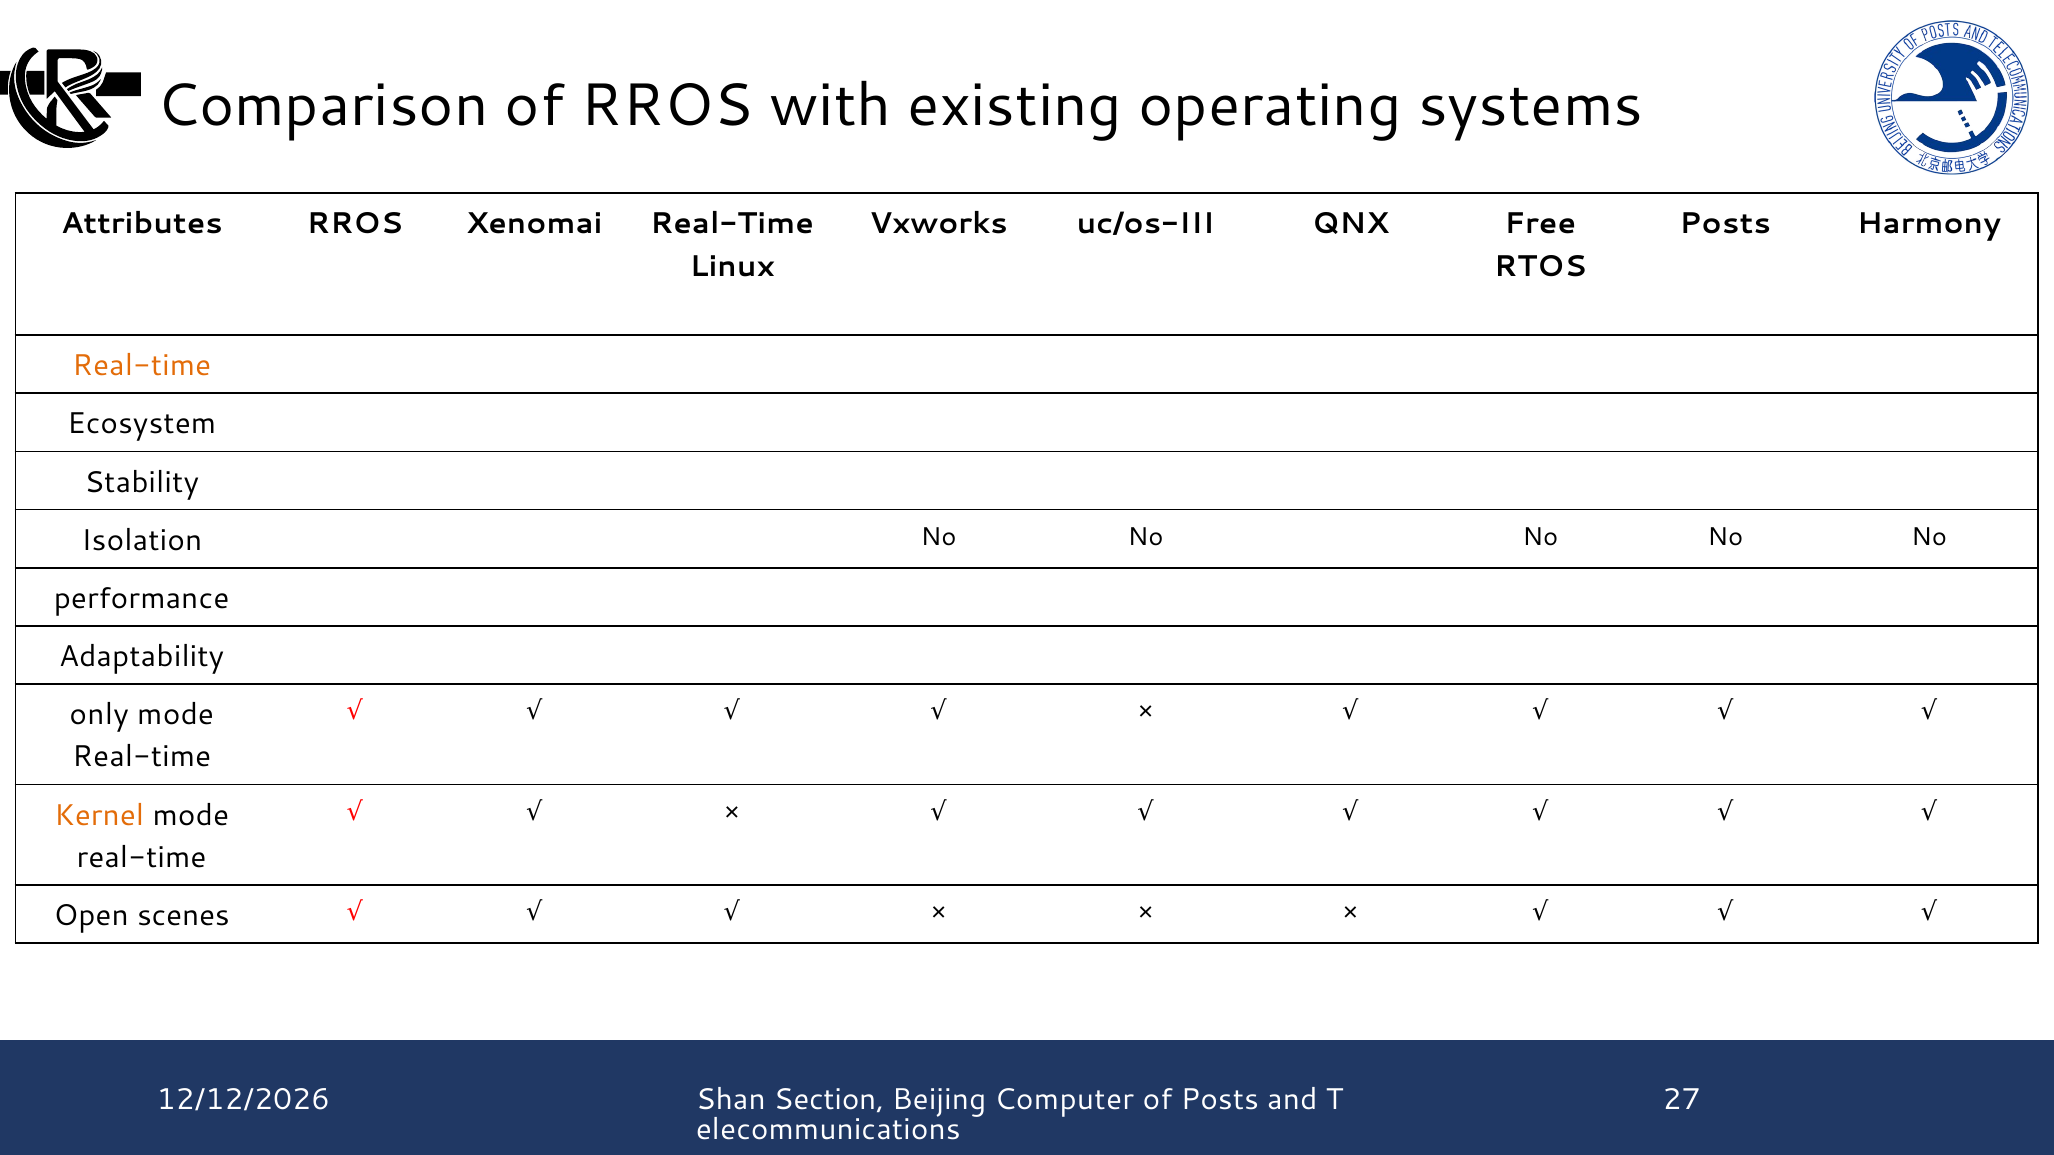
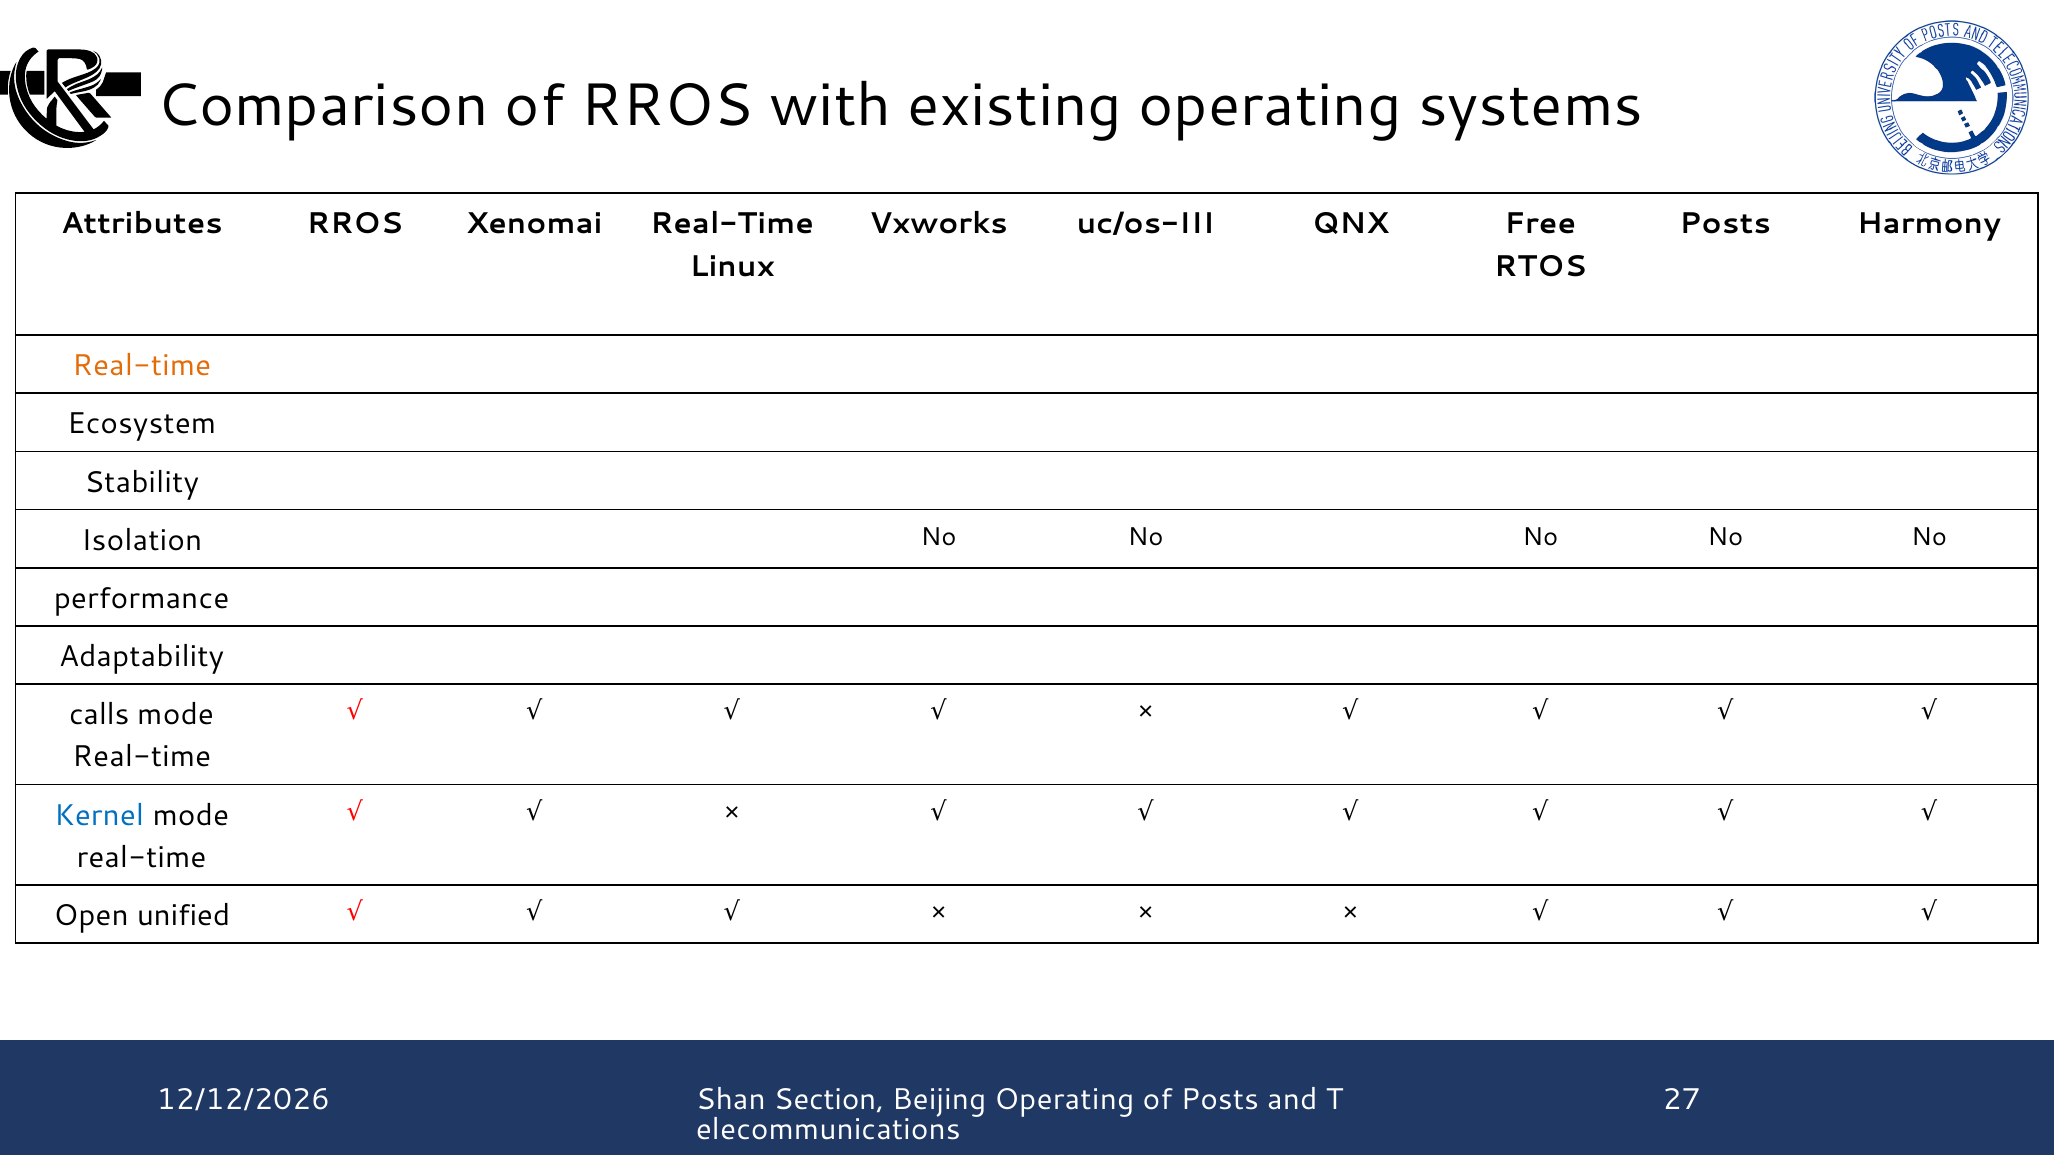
only: only -> calls
Kernel colour: orange -> blue
scenes: scenes -> unified
Beijing Computer: Computer -> Operating
